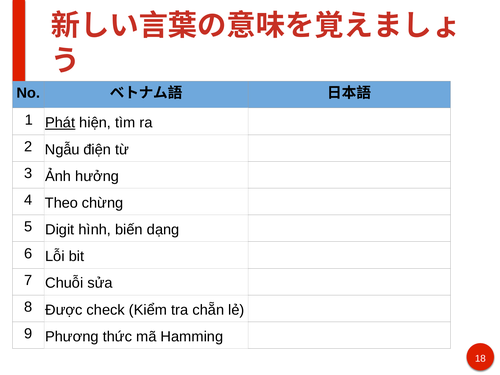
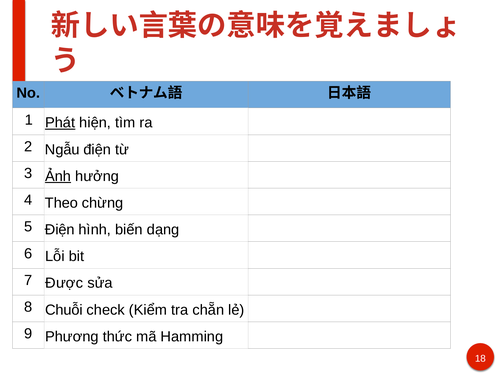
Ảnh underline: none -> present
5 Digit: Digit -> Điện
Chuỗi: Chuỗi -> Được
Được: Được -> Chuỗi
